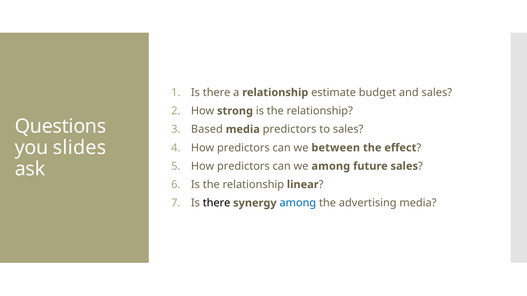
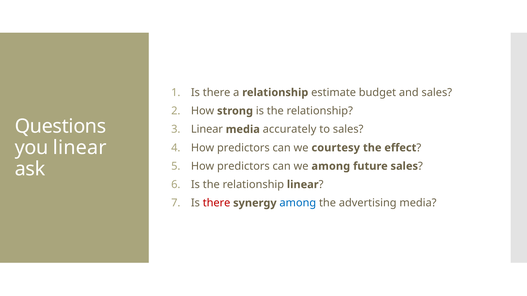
Based at (207, 129): Based -> Linear
media predictors: predictors -> accurately
you slides: slides -> linear
between: between -> courtesy
there at (217, 203) colour: black -> red
